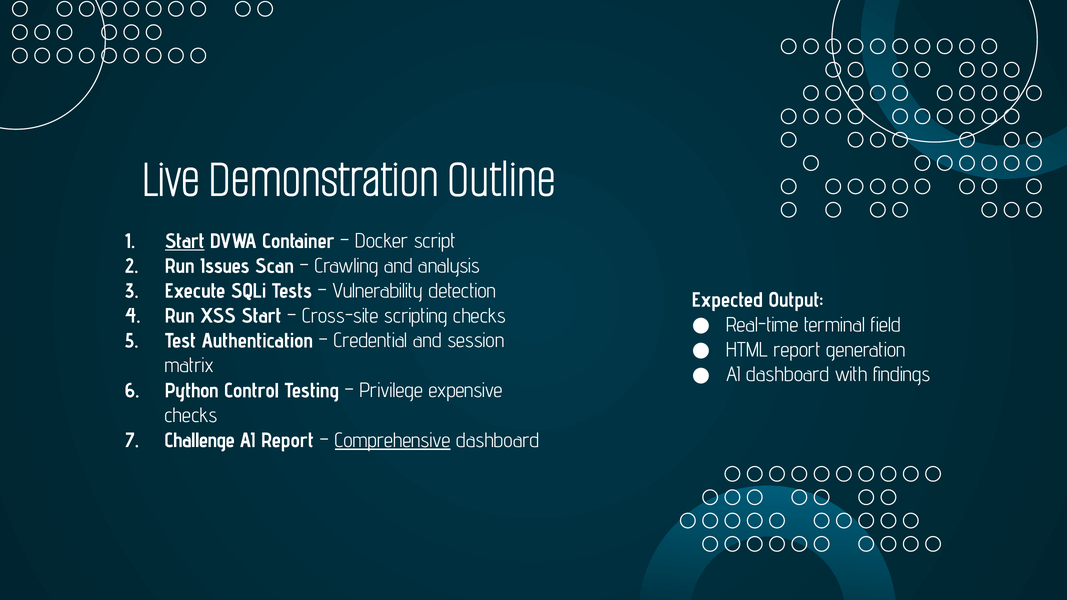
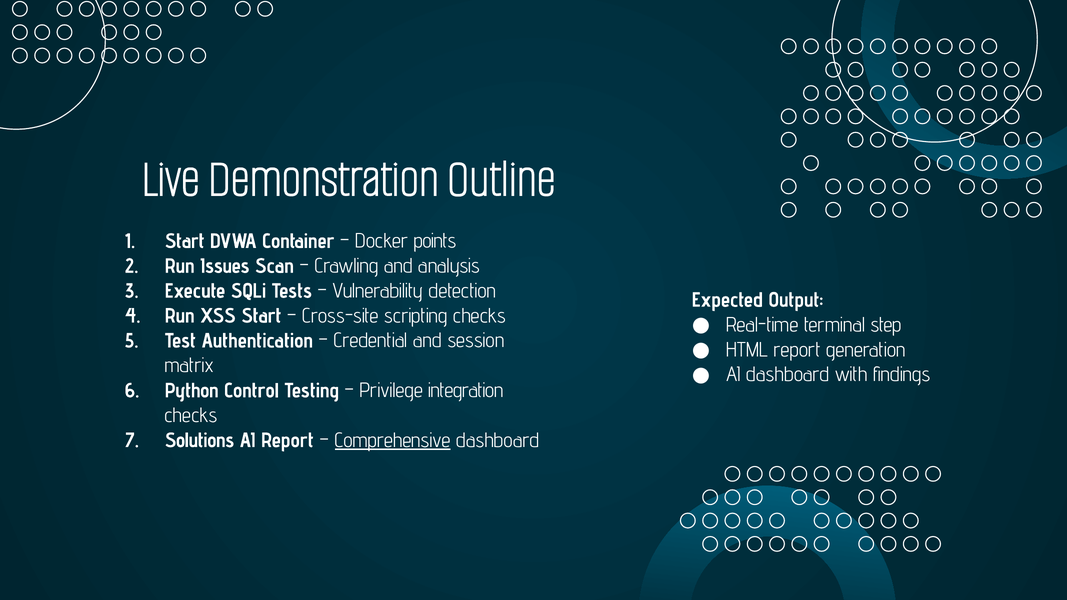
Start at (185, 241) underline: present -> none
script: script -> points
field: field -> step
expensive: expensive -> integration
Challenge: Challenge -> Solutions
